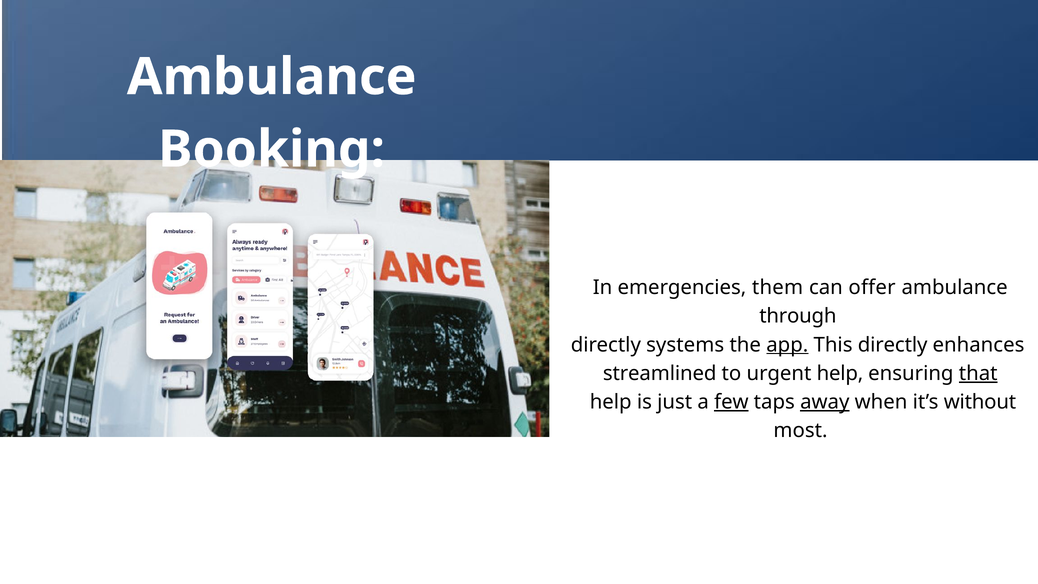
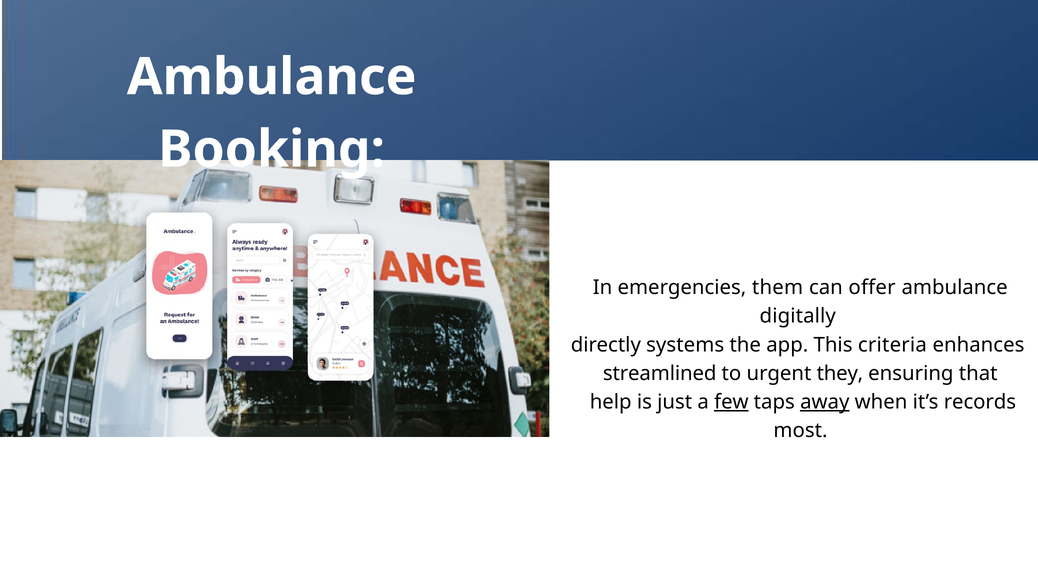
through: through -> digitally
app underline: present -> none
This directly: directly -> criteria
urgent help: help -> they
that underline: present -> none
without: without -> records
